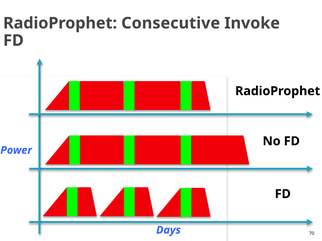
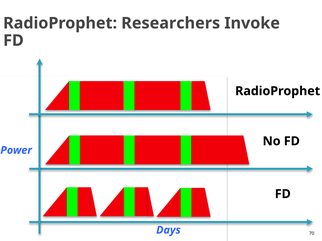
Consecutive: Consecutive -> Researchers
